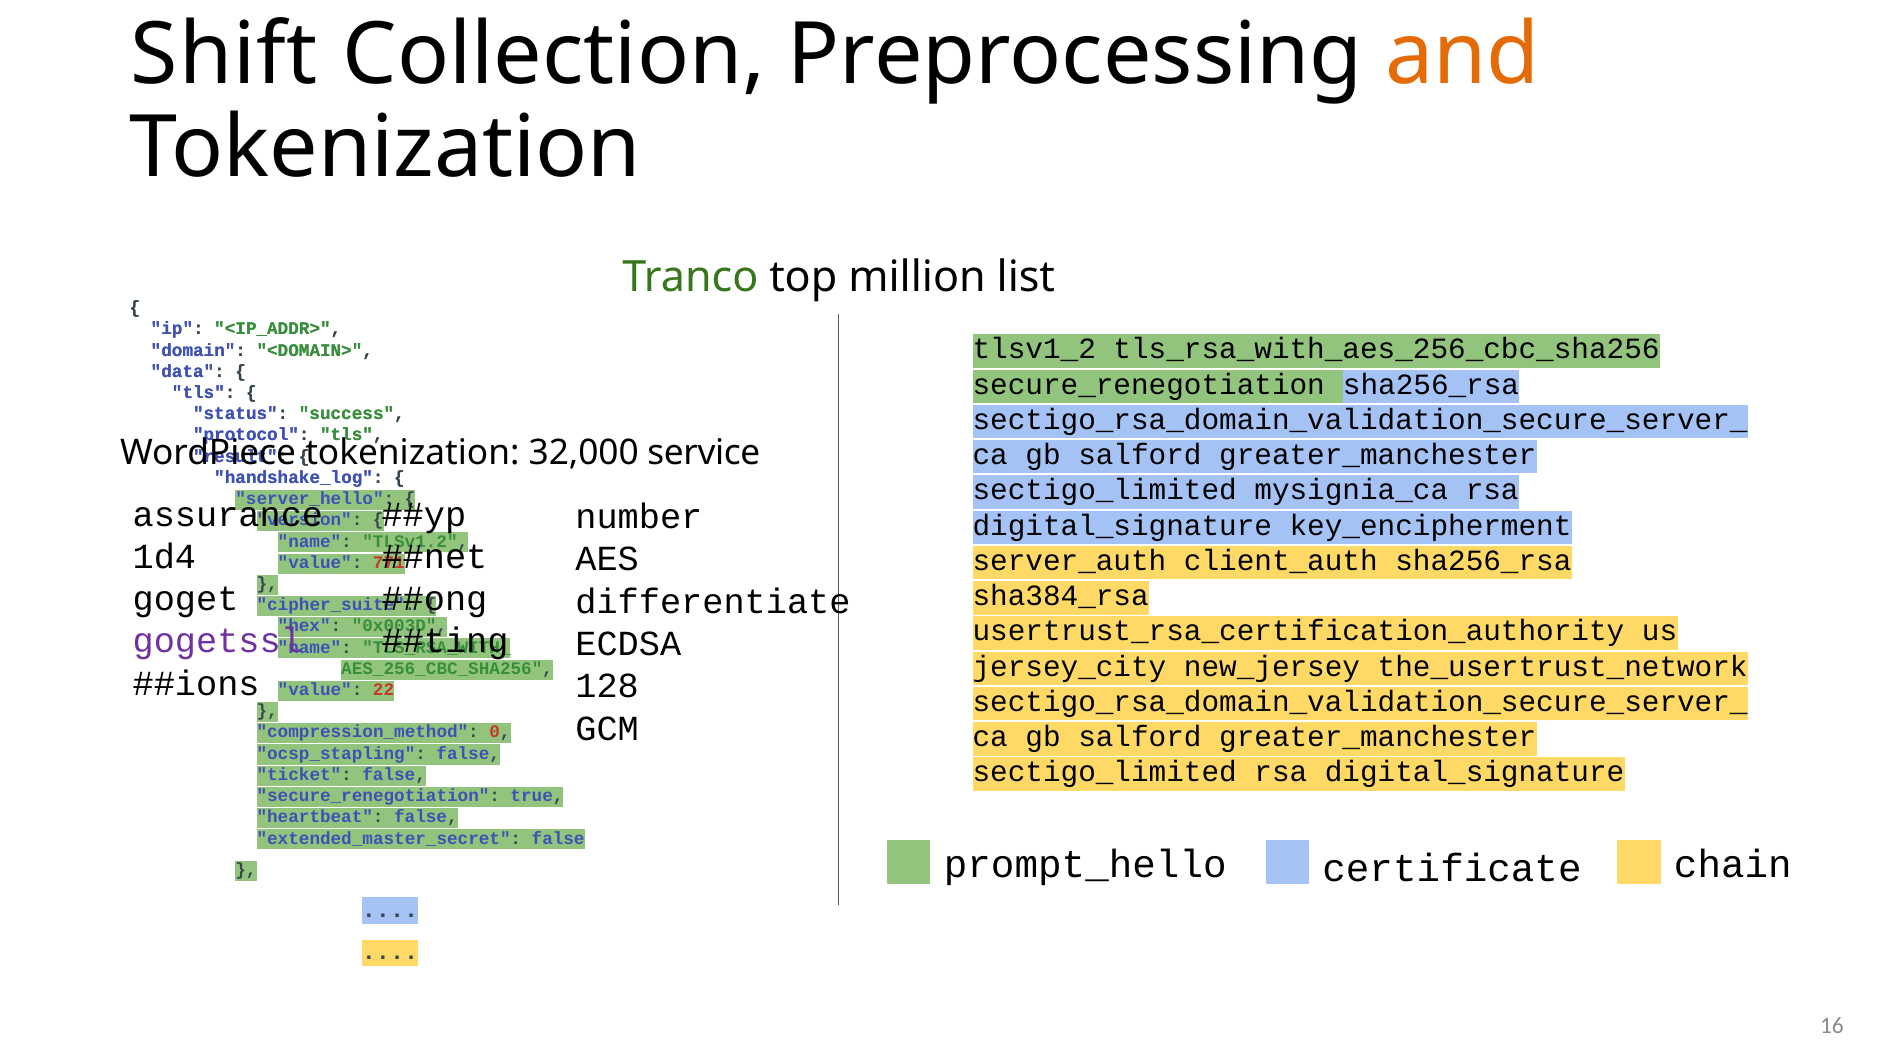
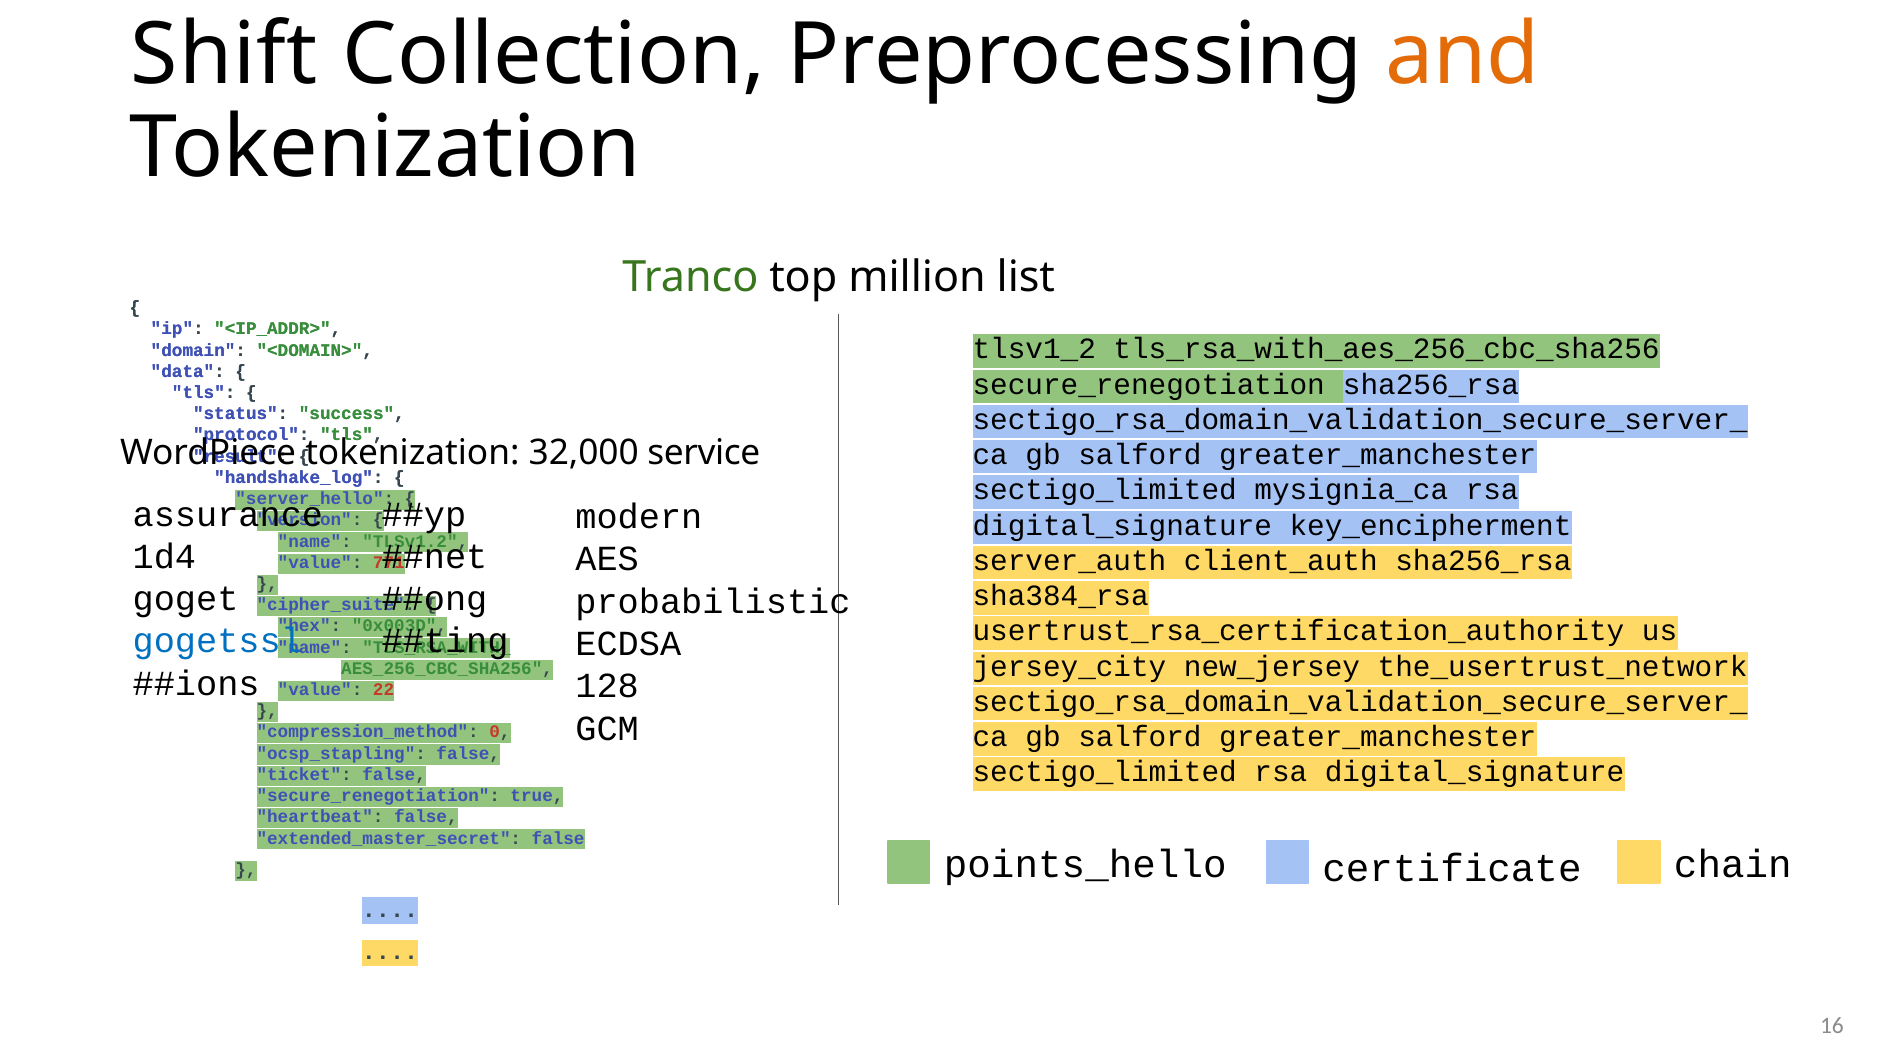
number: number -> modern
differentiate: differentiate -> probabilistic
gogetssl colour: purple -> blue
prompt_hello: prompt_hello -> points_hello
